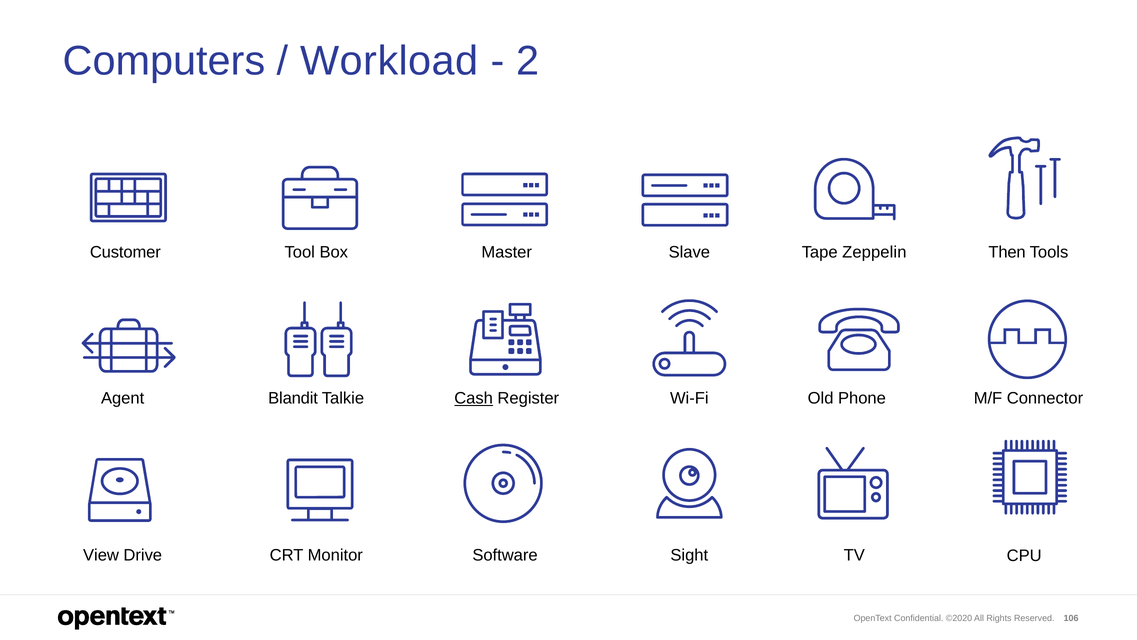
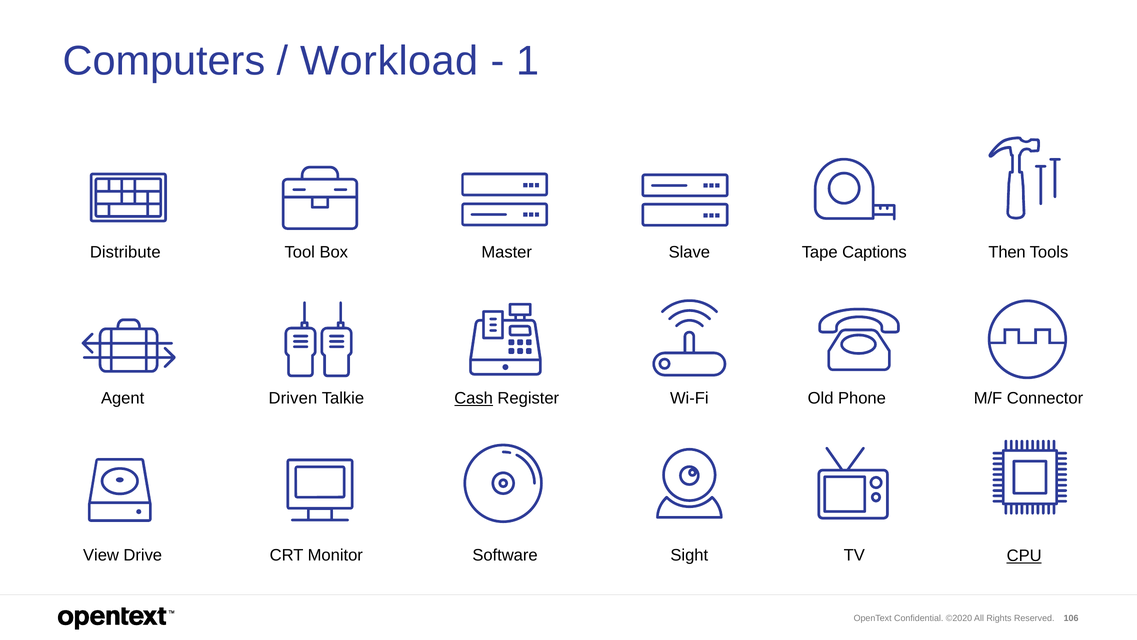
2: 2 -> 1
Customer: Customer -> Distribute
Zeppelin: Zeppelin -> Captions
Blandit: Blandit -> Driven
CPU underline: none -> present
